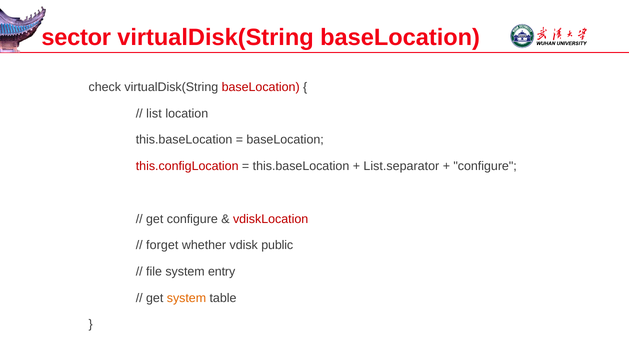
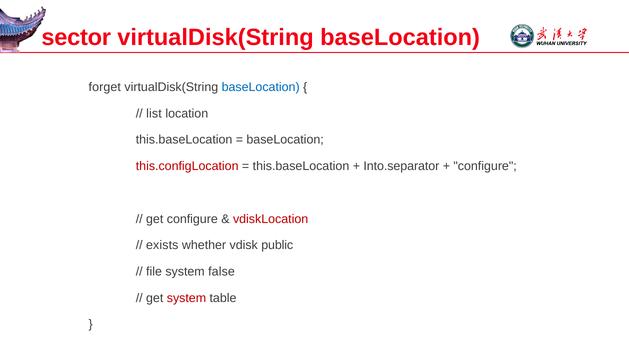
check: check -> forget
baseLocation at (261, 87) colour: red -> blue
List.separator: List.separator -> Into.separator
forget: forget -> exists
entry: entry -> false
system at (186, 298) colour: orange -> red
